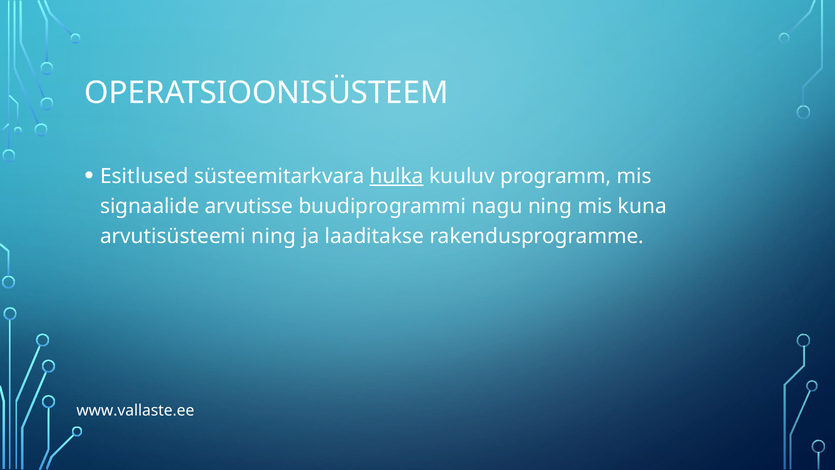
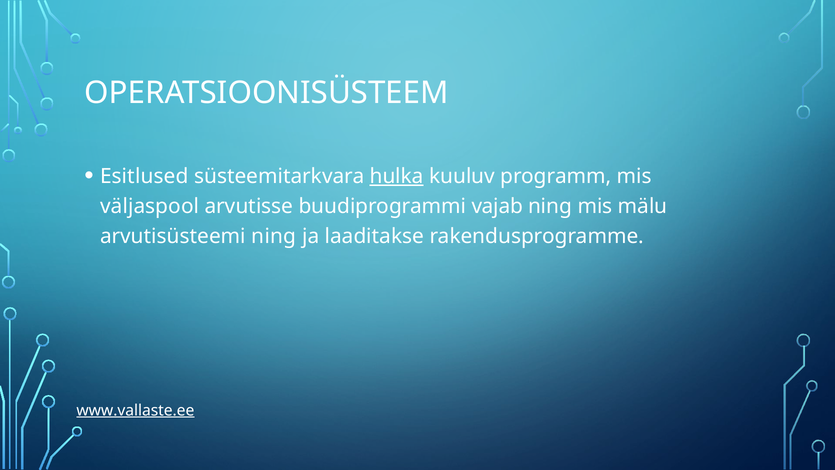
signaalide: signaalide -> väljaspool
nagu: nagu -> vajab
kuna: kuna -> mälu
www.vallaste.ee underline: none -> present
